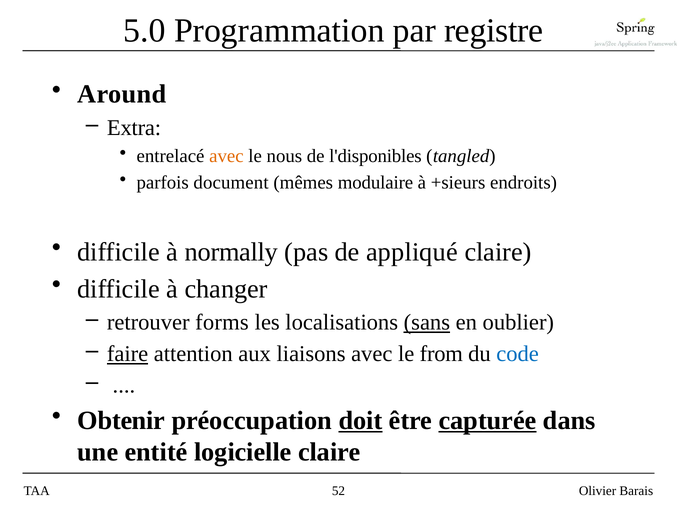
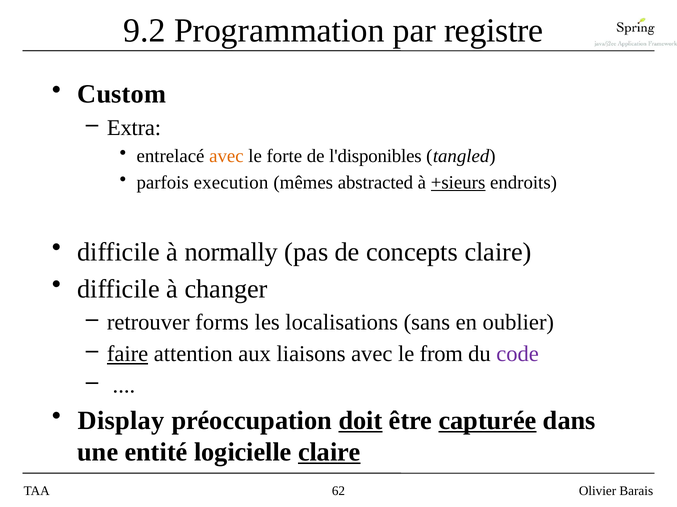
5.0: 5.0 -> 9.2
Around: Around -> Custom
nous: nous -> forte
document: document -> execution
modulaire: modulaire -> abstracted
+sieurs underline: none -> present
appliqué: appliqué -> concepts
sans underline: present -> none
code colour: blue -> purple
Obtenir: Obtenir -> Display
claire at (329, 453) underline: none -> present
52: 52 -> 62
